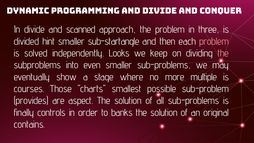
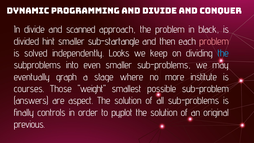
three: three -> black
the at (223, 53) colour: pink -> light blue
show: show -> graph
multiple: multiple -> institute
charts: charts -> weight
provides: provides -> answers
banks: banks -> pyplot
contains: contains -> previous
